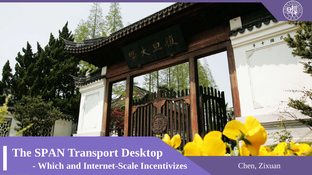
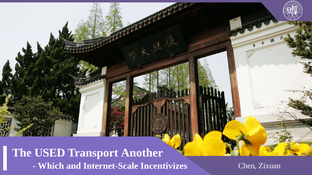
SPAN: SPAN -> USED
Desktop: Desktop -> Another
